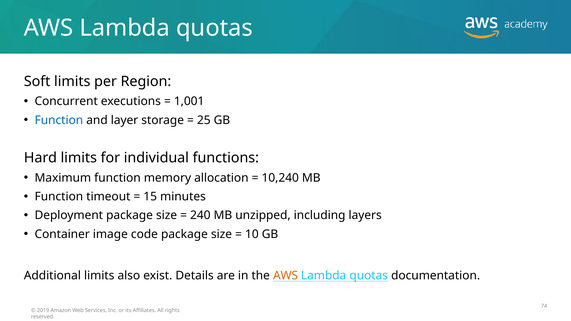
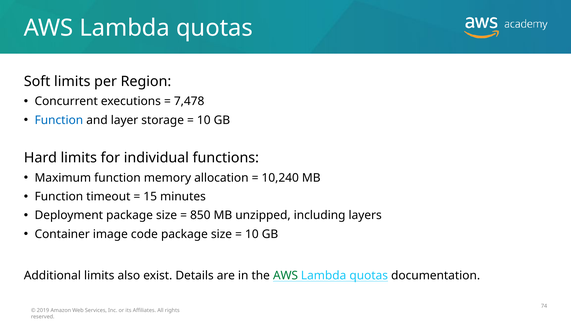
1,001: 1,001 -> 7,478
25 at (204, 120): 25 -> 10
240: 240 -> 850
AWS at (286, 276) colour: orange -> green
